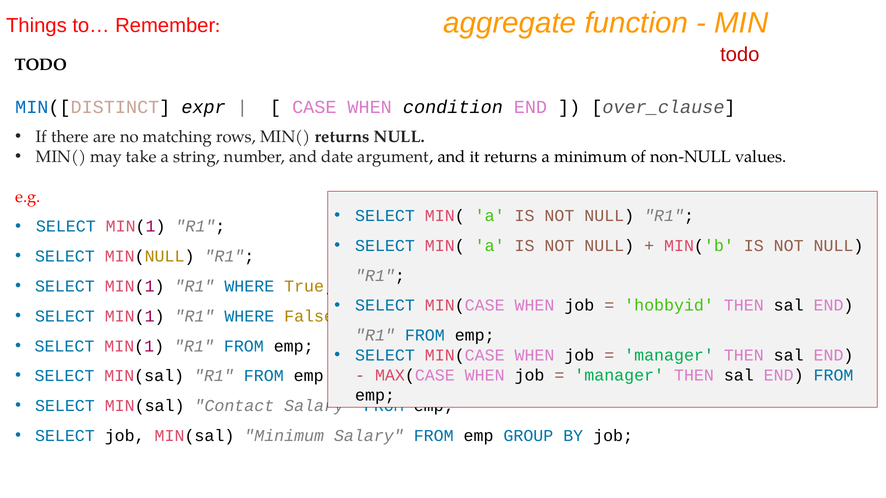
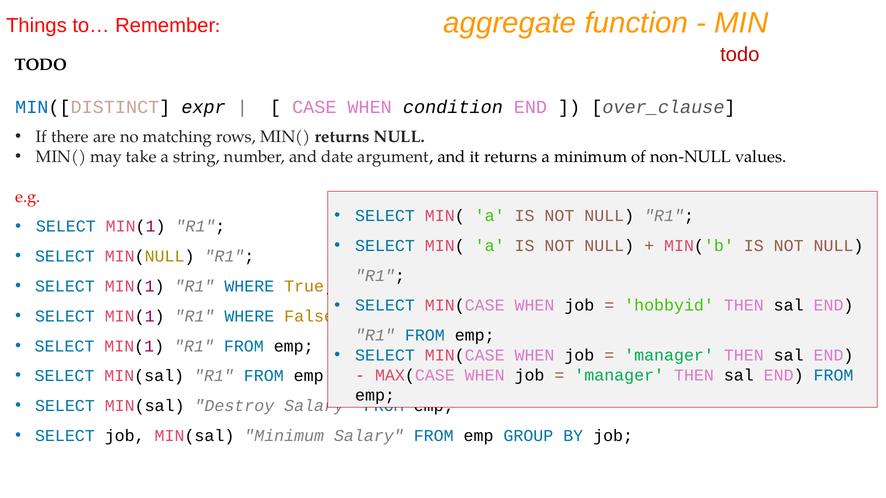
Contact: Contact -> Destroy
